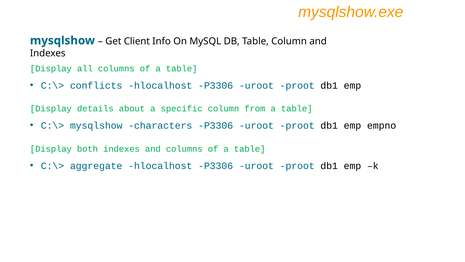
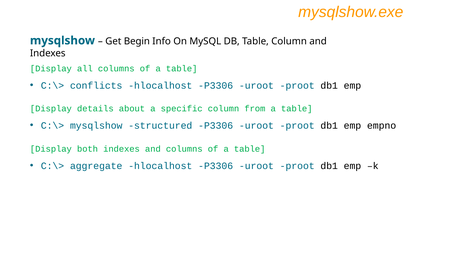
Client: Client -> Begin
characters: characters -> structured
